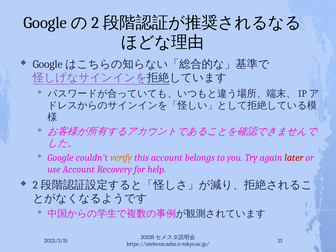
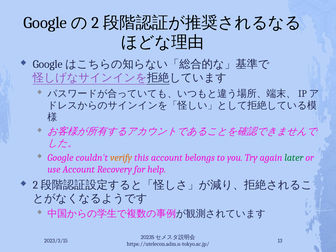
later colour: red -> green
